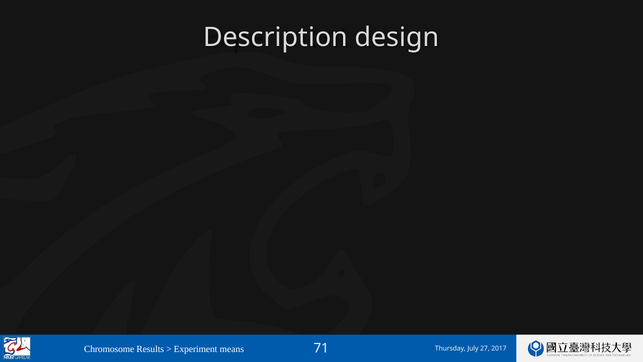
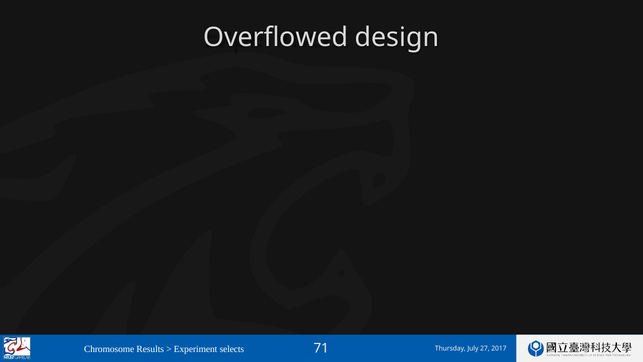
Description: Description -> Overflowed
means: means -> selects
